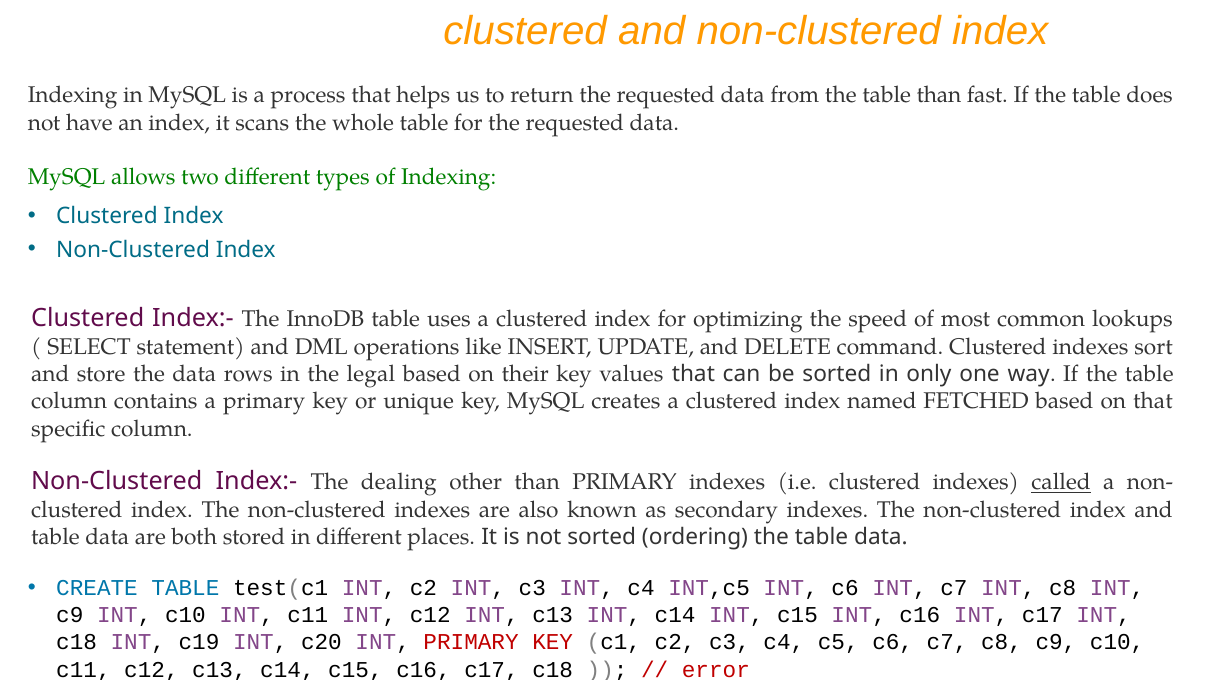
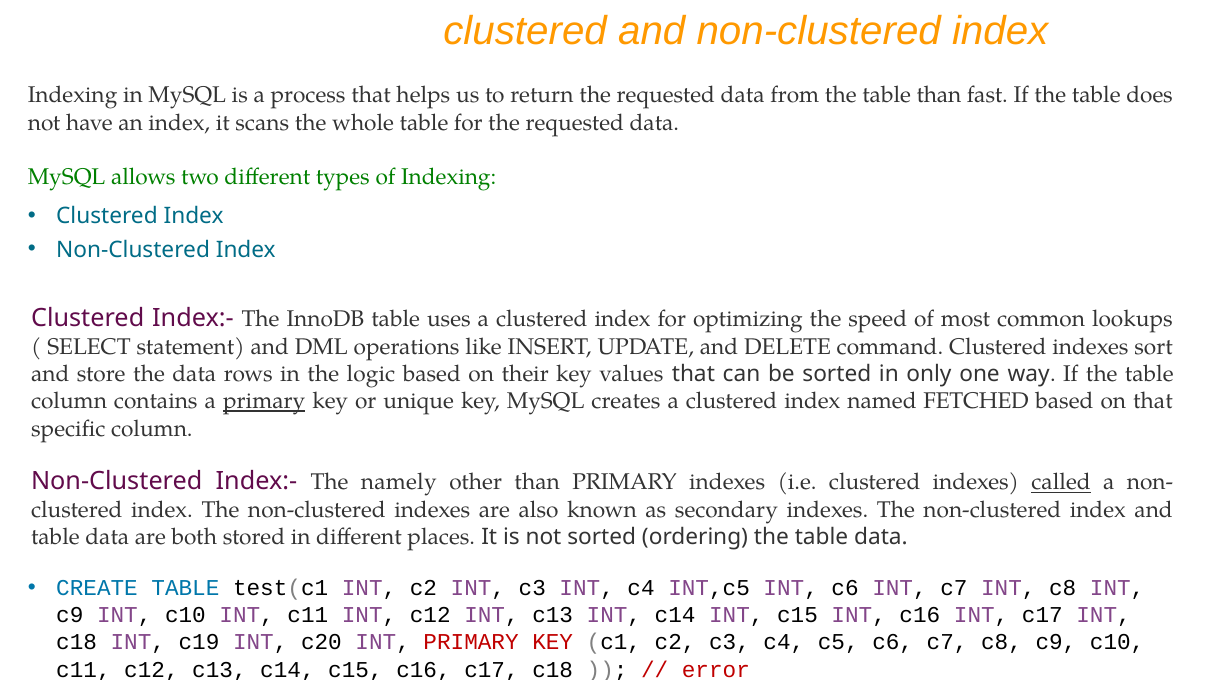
legal: legal -> logic
primary at (264, 401) underline: none -> present
dealing: dealing -> namely
